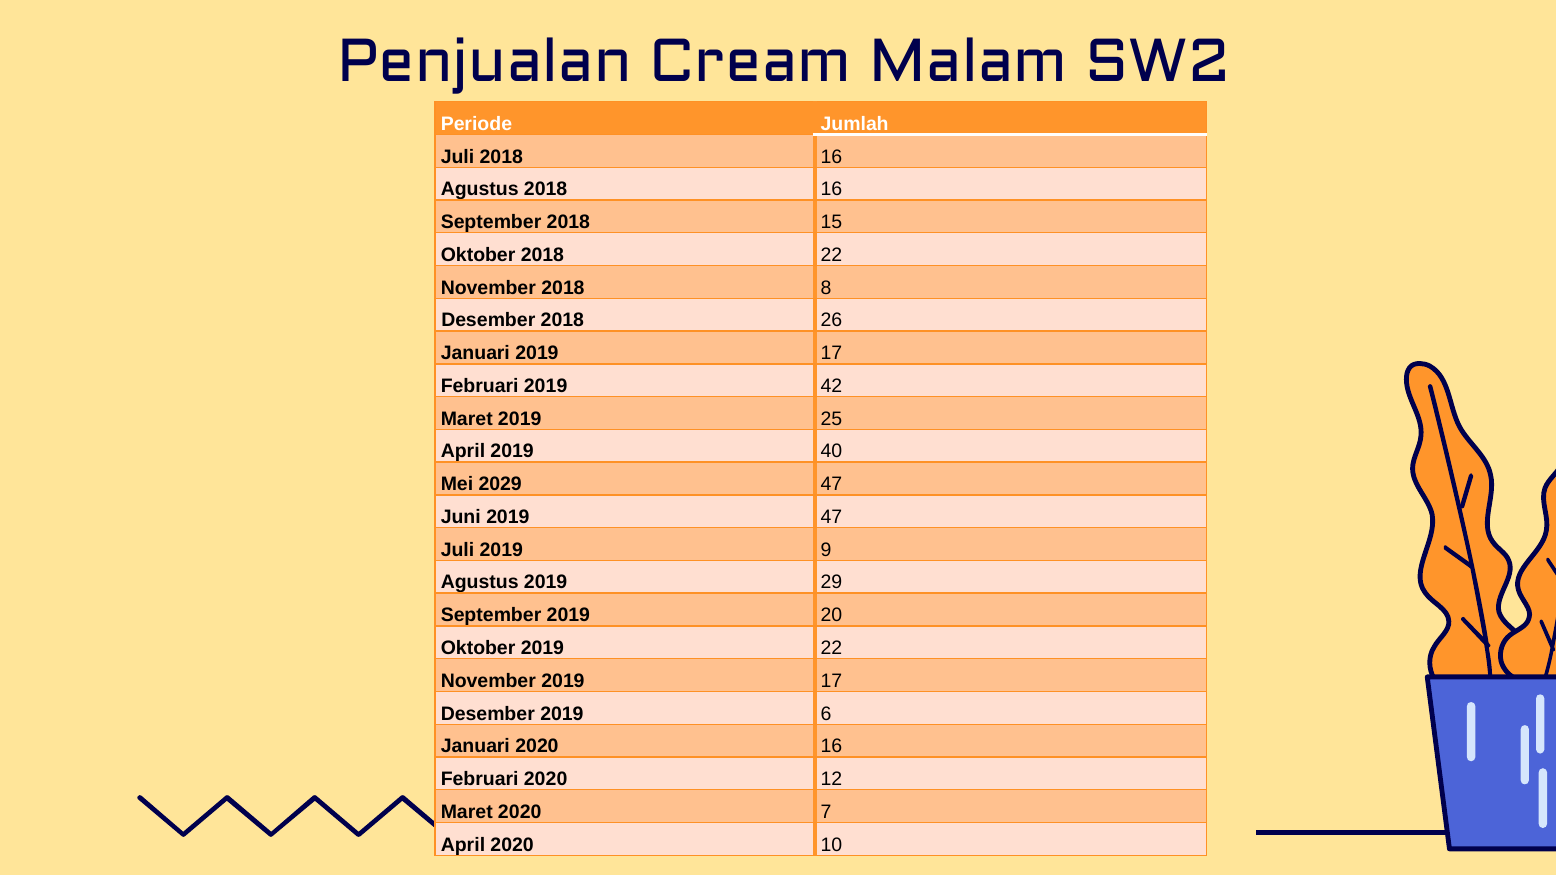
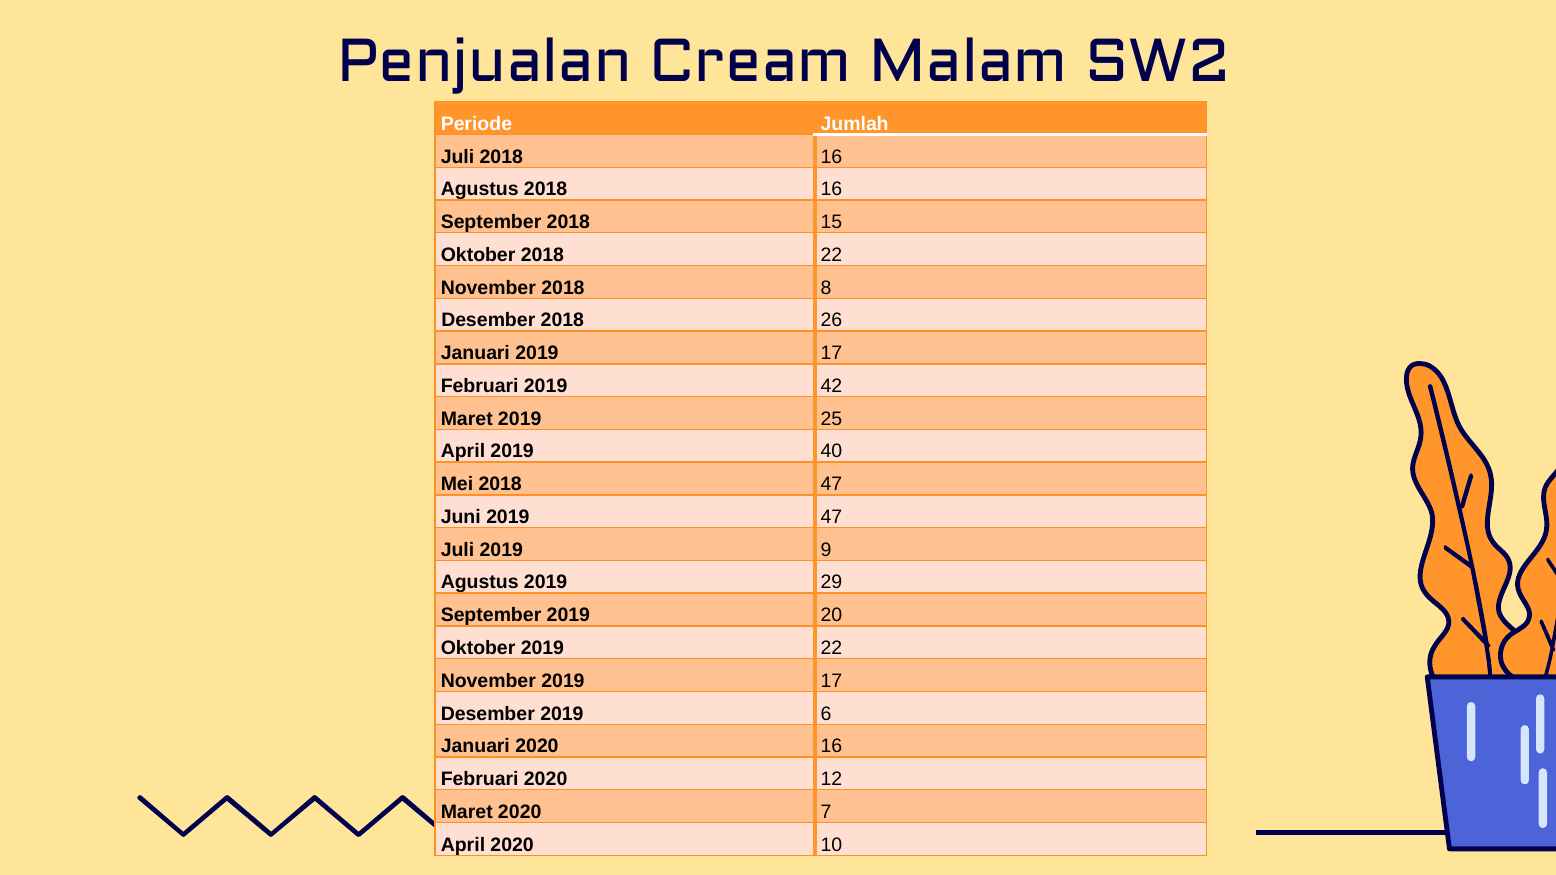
Mei 2029: 2029 -> 2018
